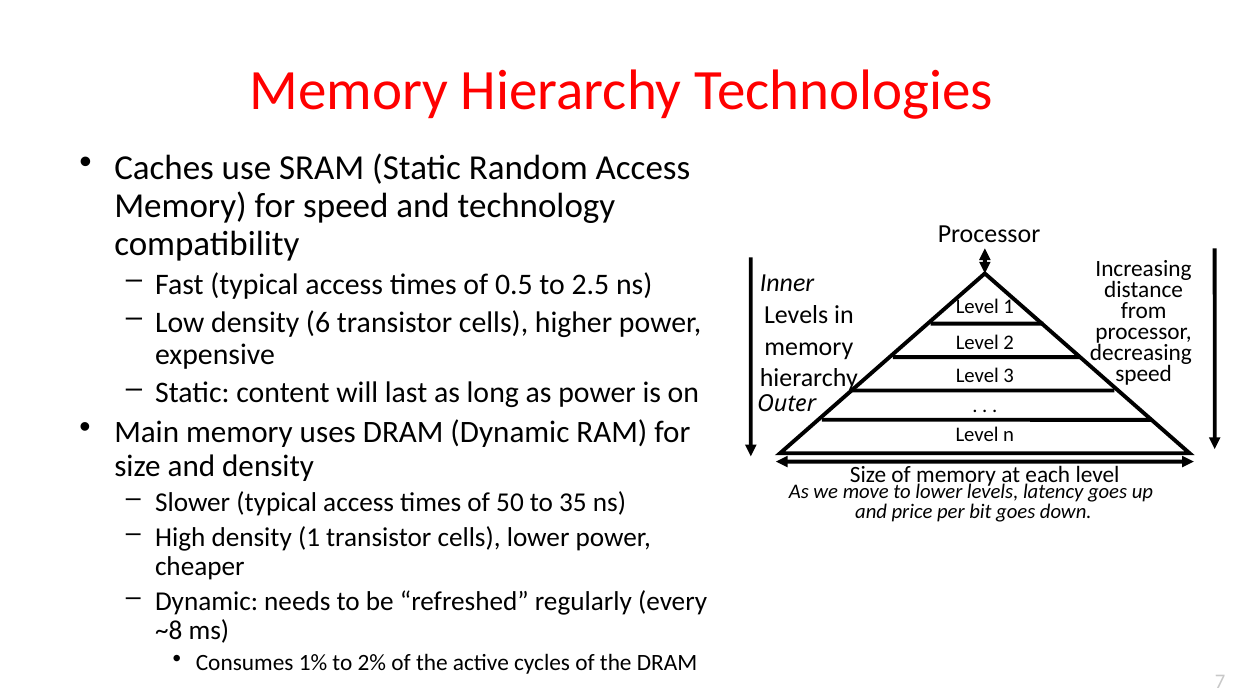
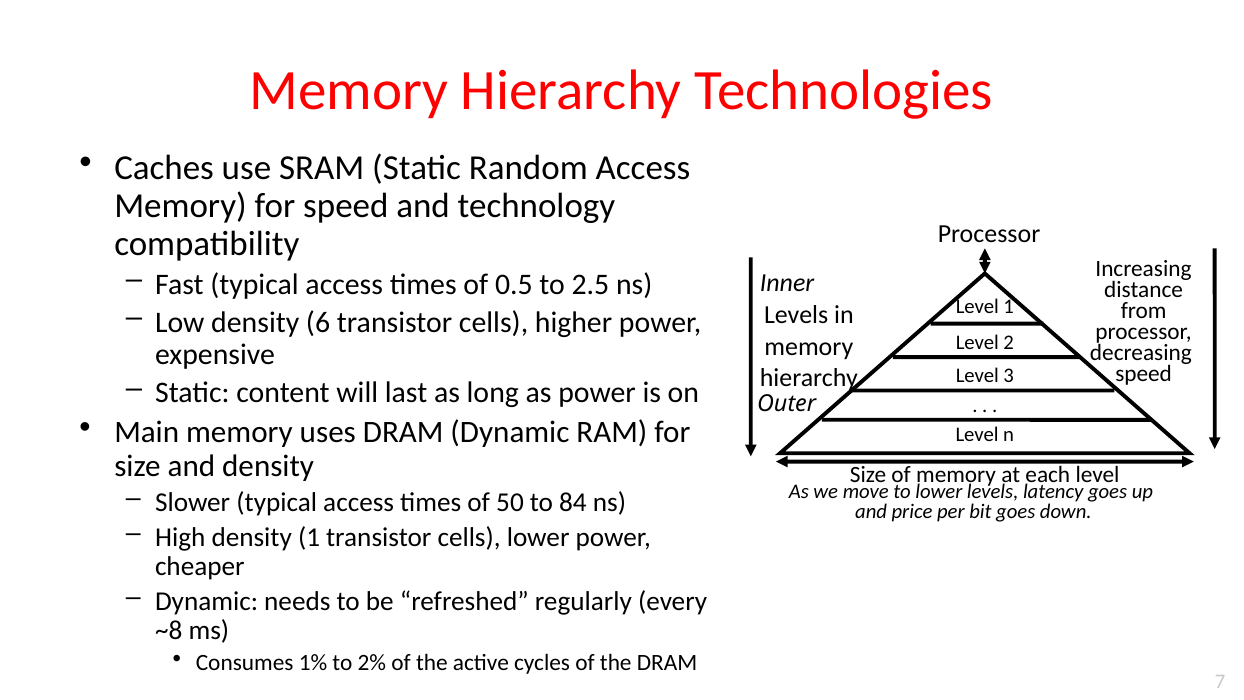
35: 35 -> 84
